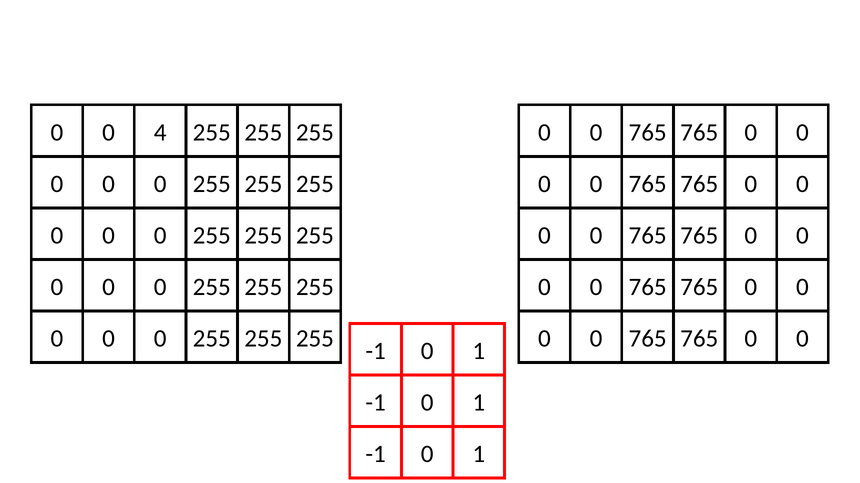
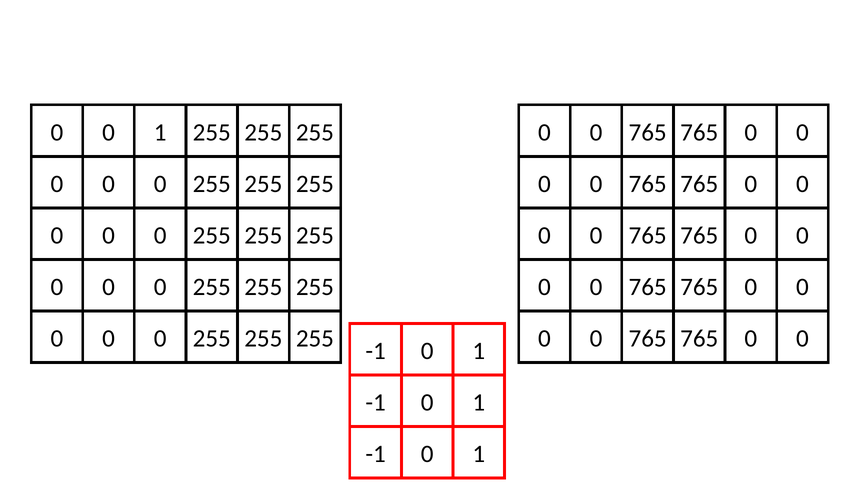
4 at (160, 133): 4 -> 1
